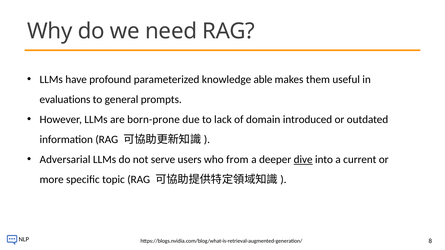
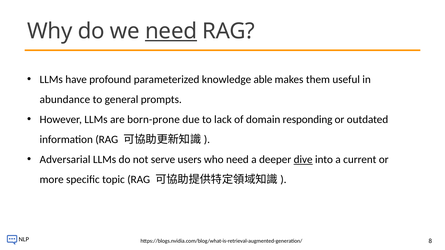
need at (171, 31) underline: none -> present
evaluations: evaluations -> abundance
introduced: introduced -> responding
who from: from -> need
